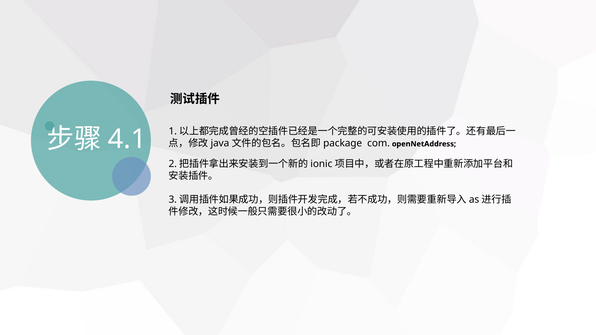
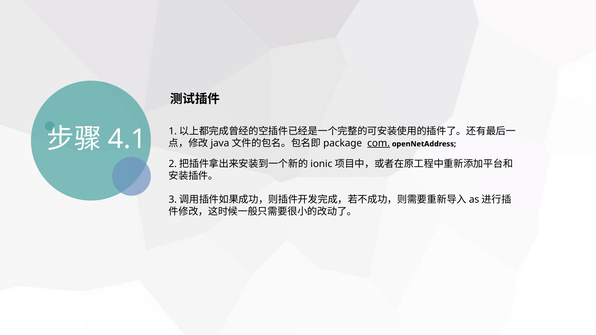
com underline: none -> present
